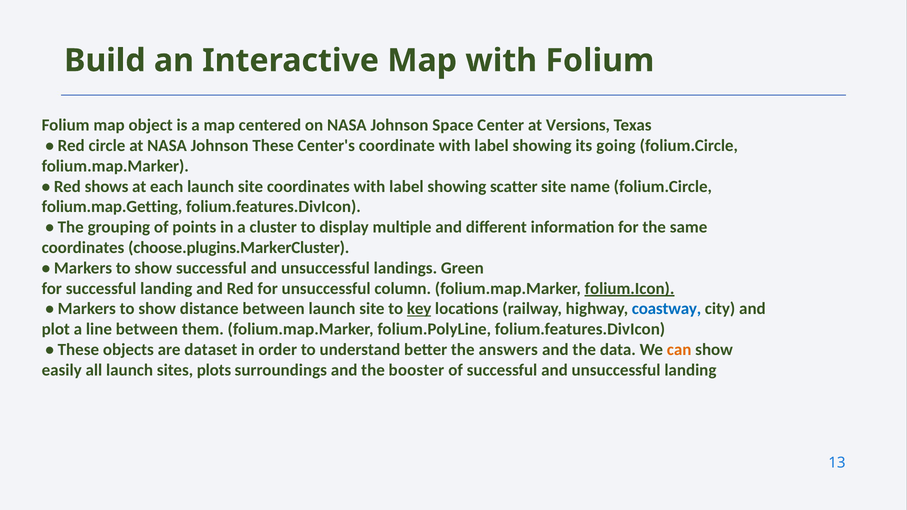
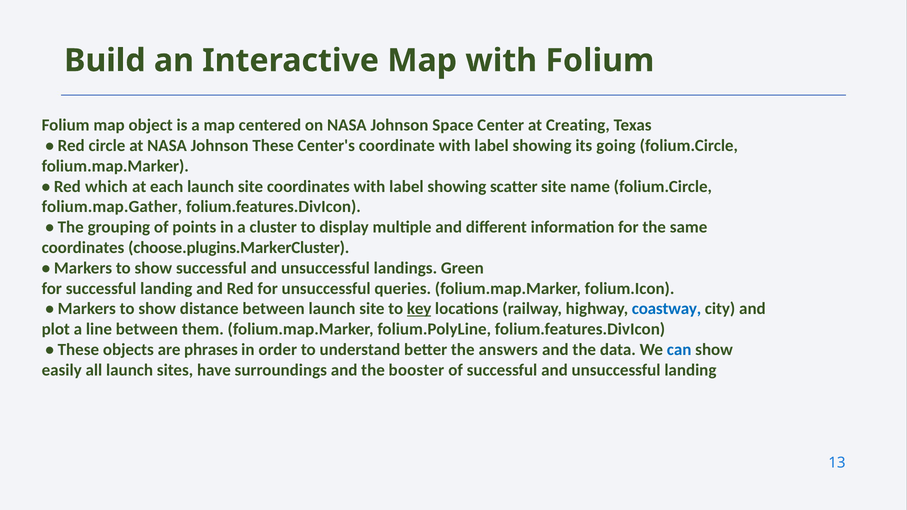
Versions: Versions -> Creating
shows: shows -> which
folium.map.Getting: folium.map.Getting -> folium.map.Gather
column: column -> queries
folium.Icon underline: present -> none
dataset: dataset -> phrases
can colour: orange -> blue
plots: plots -> have
